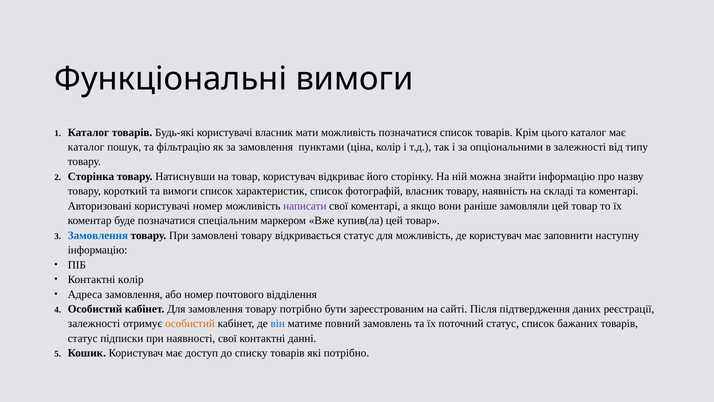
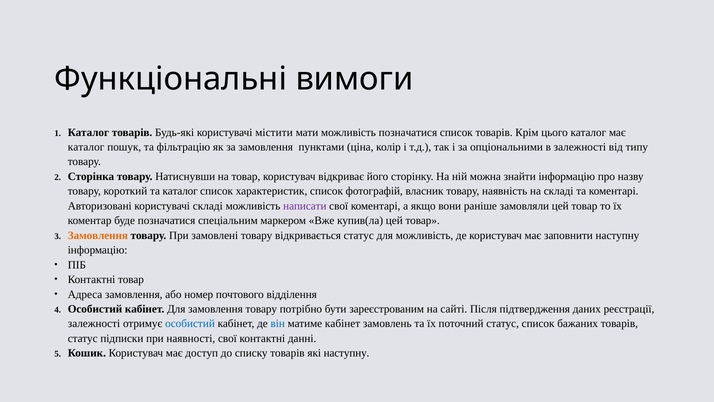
користувачі власник: власник -> містити
та вимоги: вимоги -> каталог
користувачі номер: номер -> складі
Замовлення at (98, 235) colour: blue -> orange
Контактні колір: колір -> товар
особистий at (190, 323) colour: orange -> blue
матиме повний: повний -> кабінет
які потрібно: потрібно -> наступну
